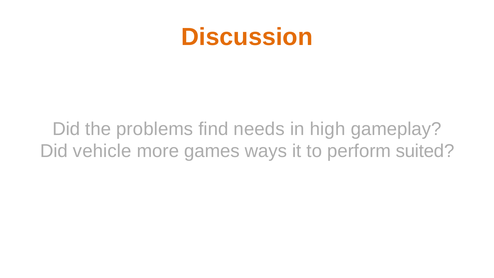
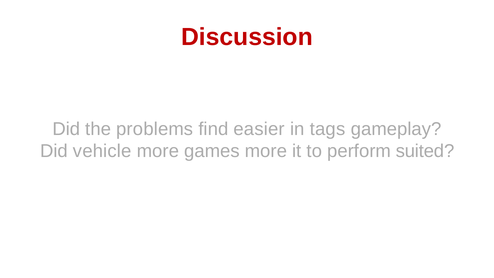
Discussion colour: orange -> red
needs: needs -> easier
high: high -> tags
games ways: ways -> more
